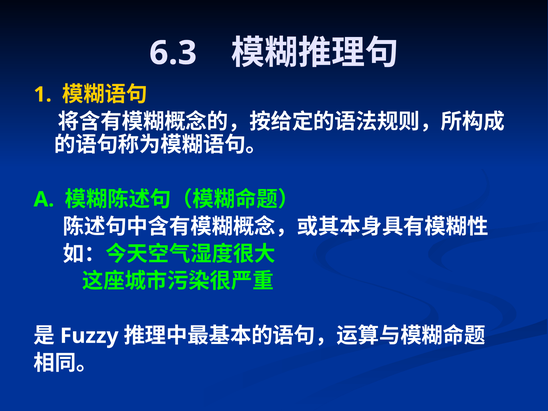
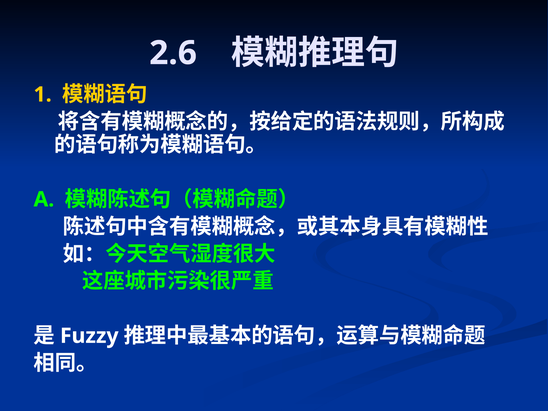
6.3: 6.3 -> 2.6
